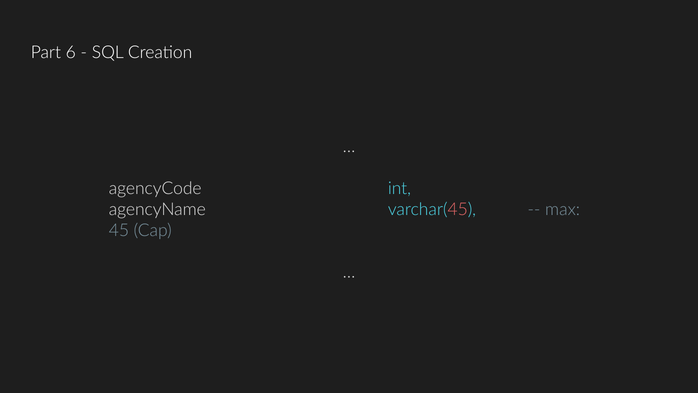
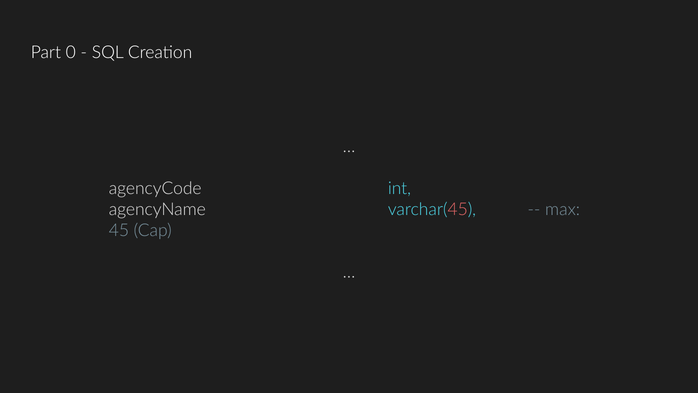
6: 6 -> 0
